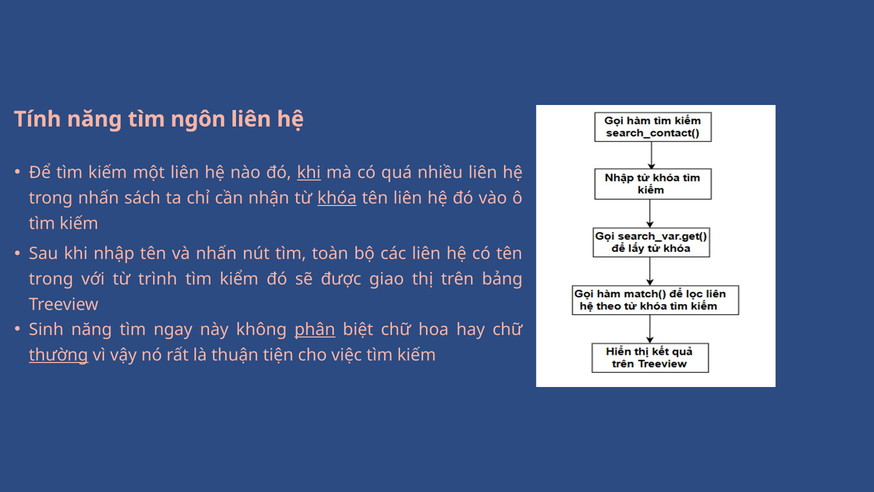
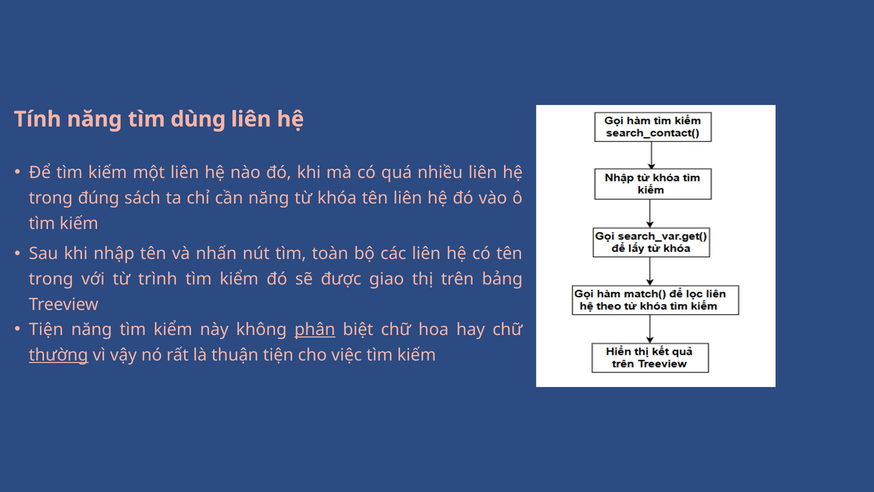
ngôn: ngôn -> dùng
khi at (309, 173) underline: present -> none
trong nhấn: nhấn -> đúng
cần nhận: nhận -> năng
khóa underline: present -> none
Sinh at (46, 329): Sinh -> Tiện
năng tìm ngay: ngay -> kiểm
